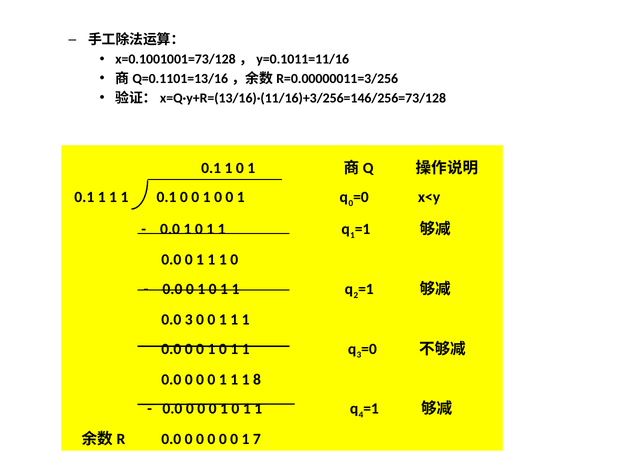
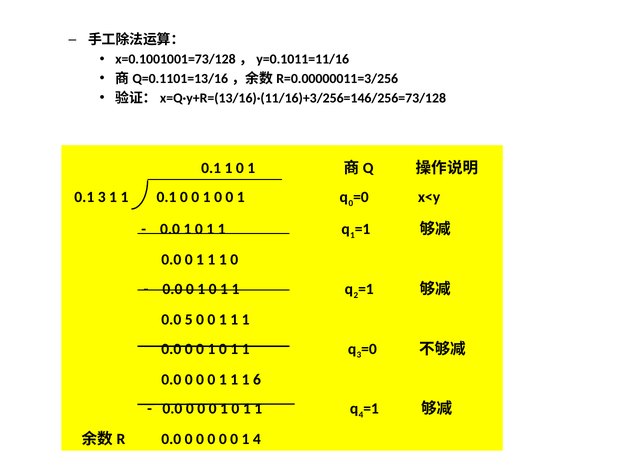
1 at (102, 197): 1 -> 3
0.0 3: 3 -> 5
8: 8 -> 6
1 7: 7 -> 4
